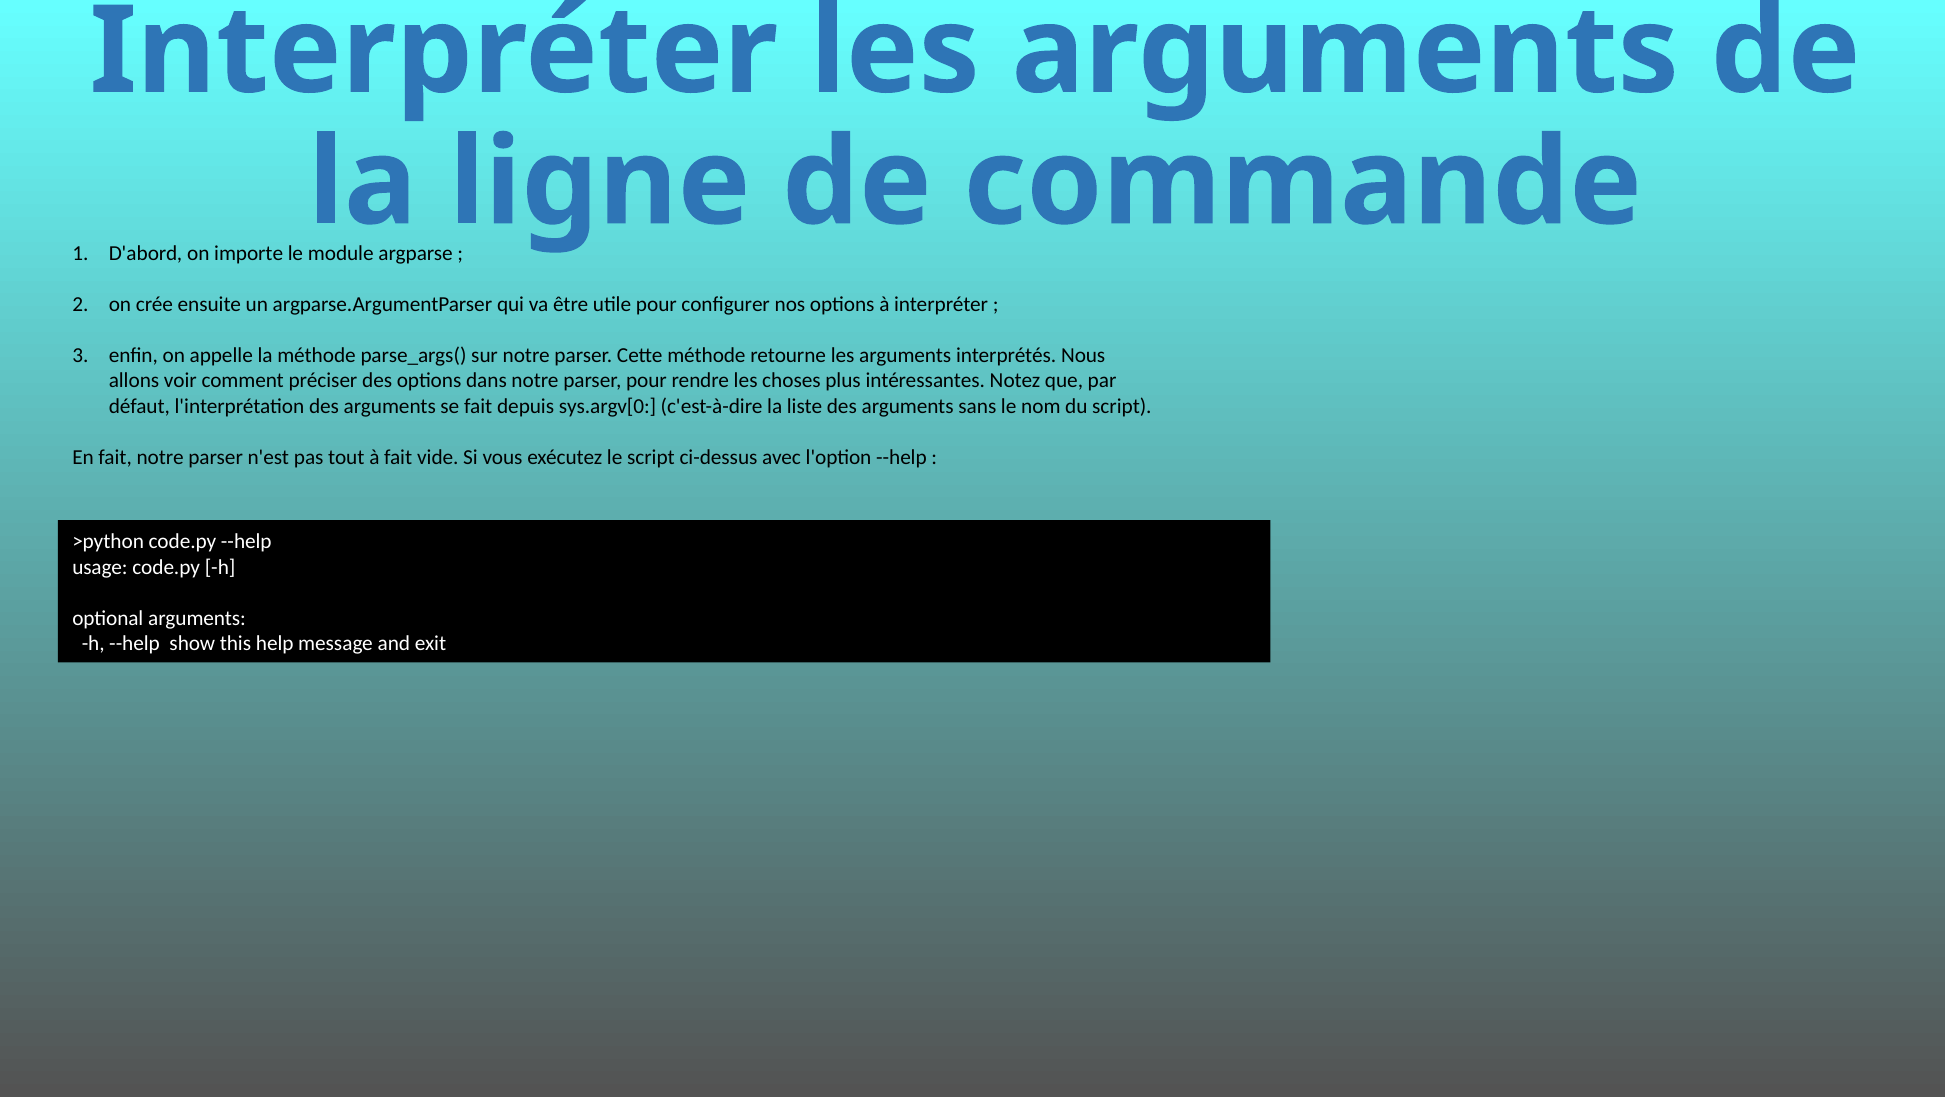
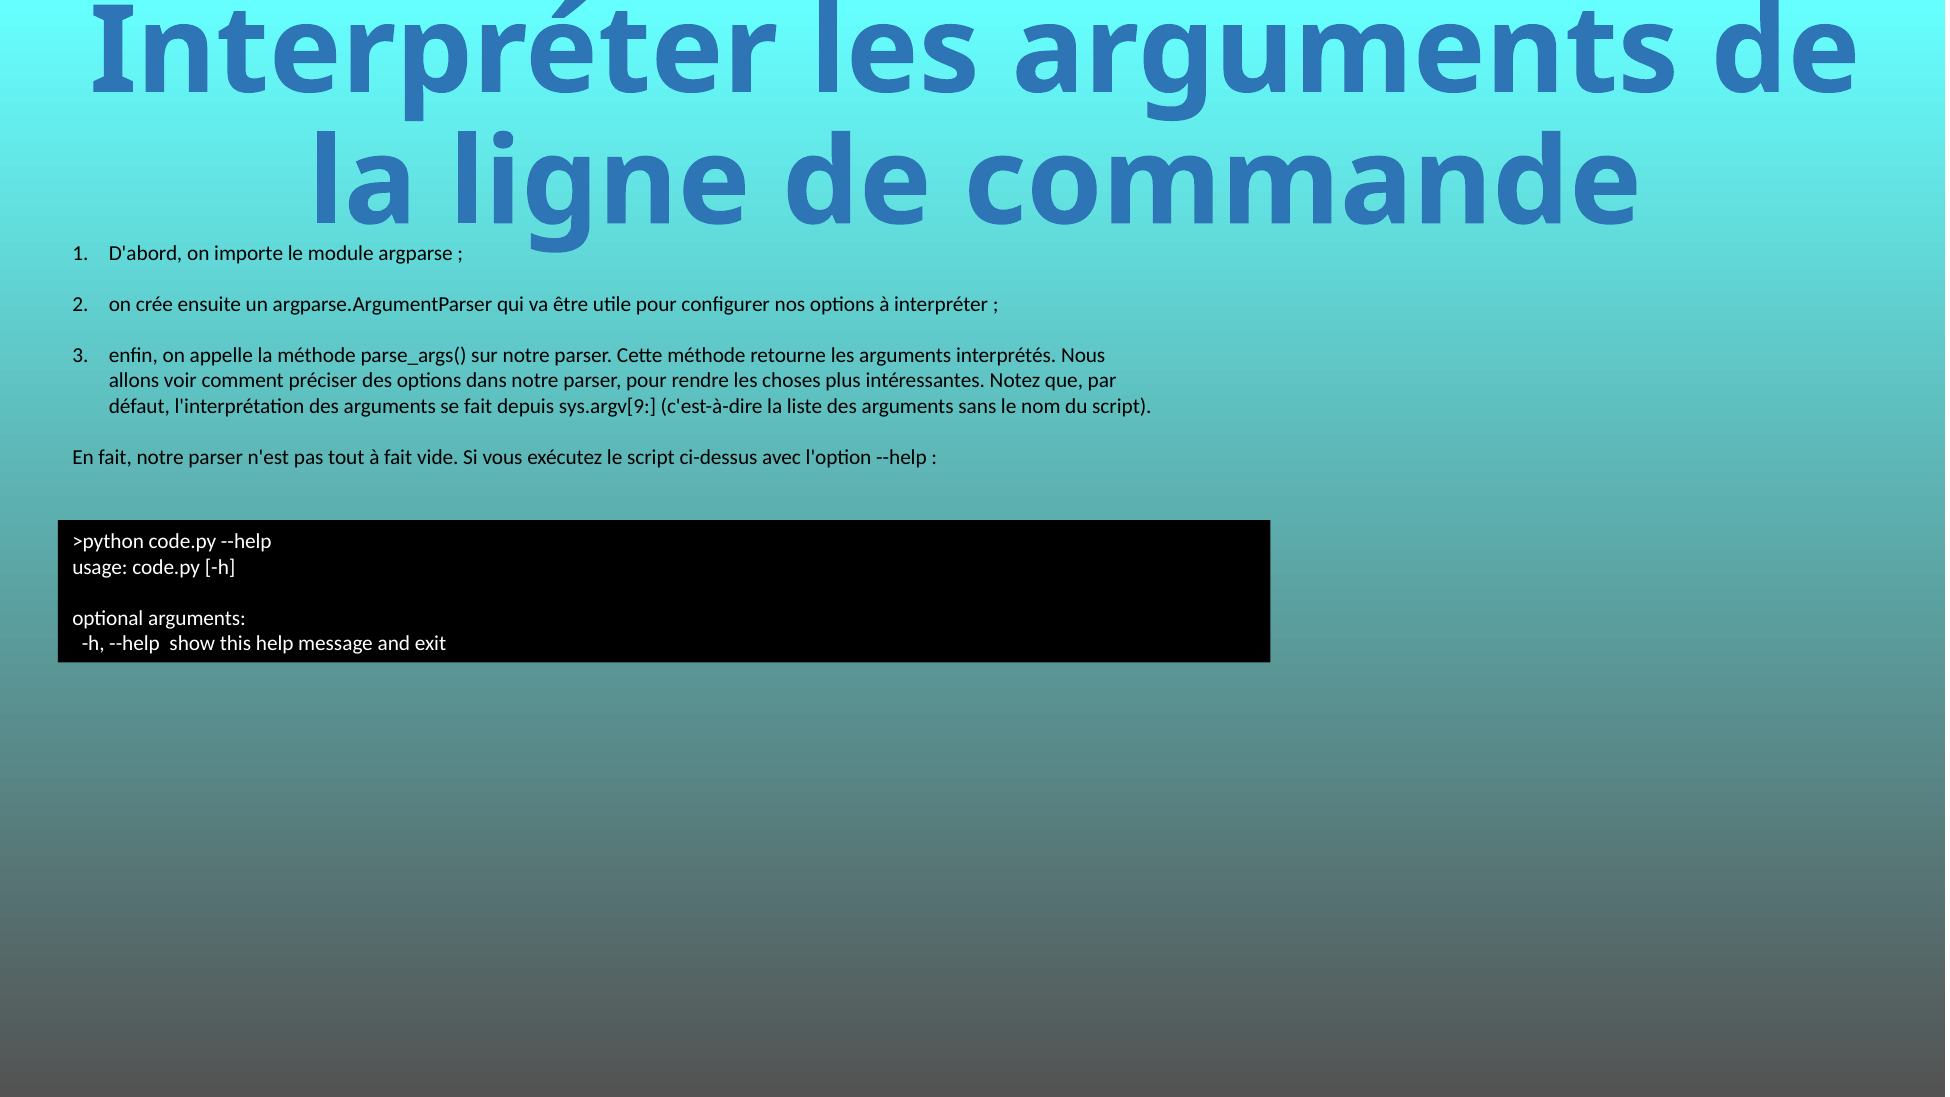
sys.argv[0: sys.argv[0 -> sys.argv[9
